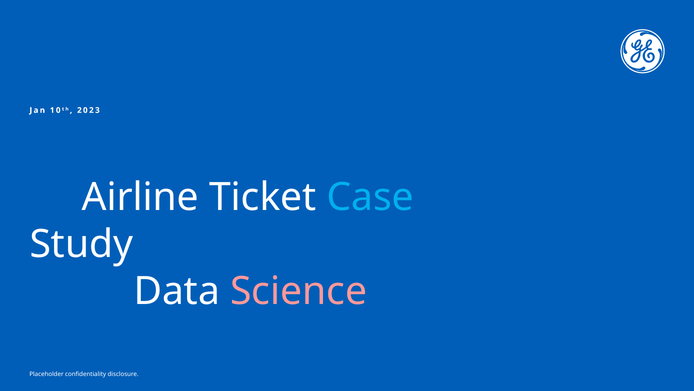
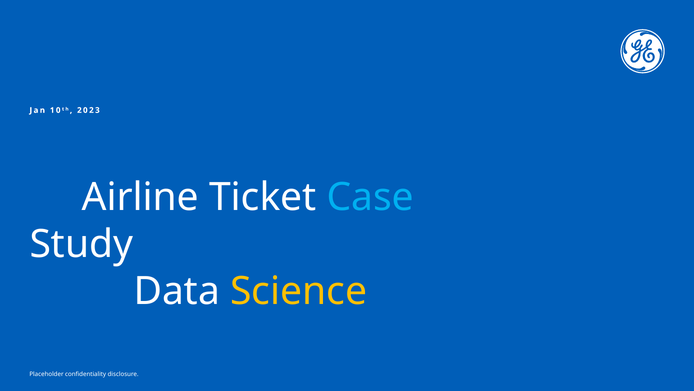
Science colour: pink -> yellow
